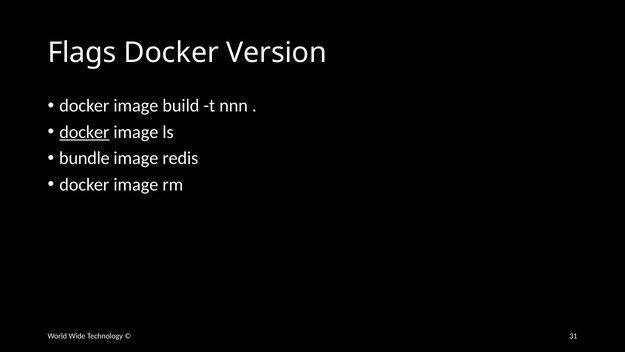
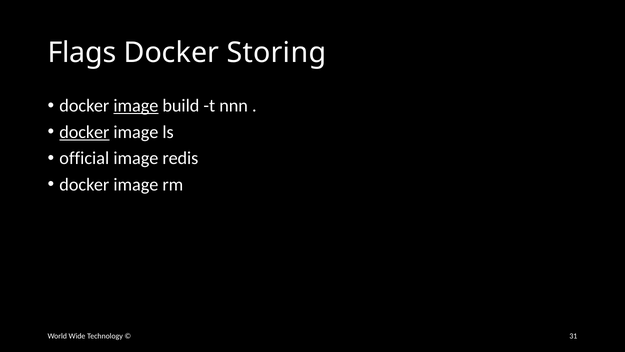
Version: Version -> Storing
image at (136, 106) underline: none -> present
bundle: bundle -> official
